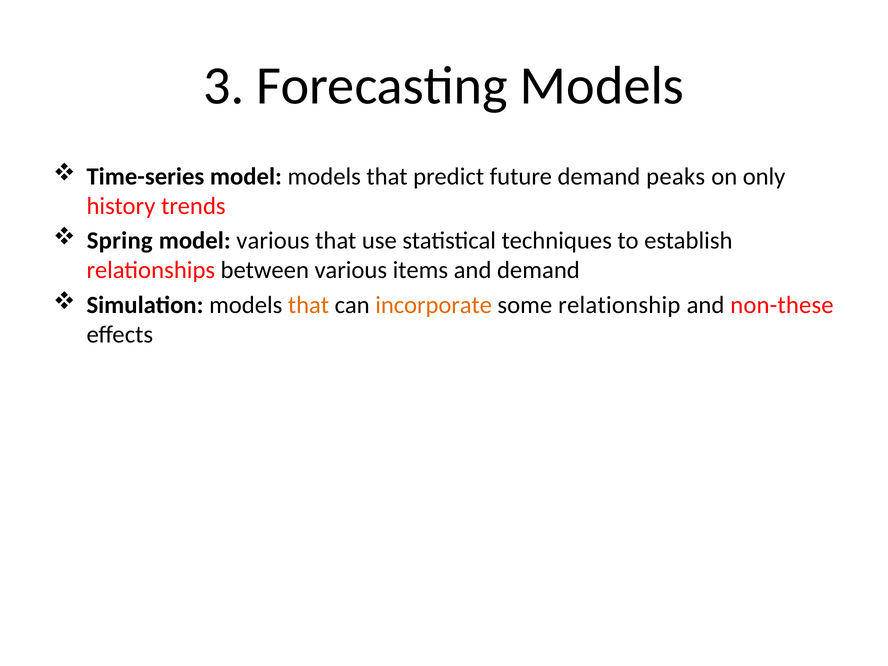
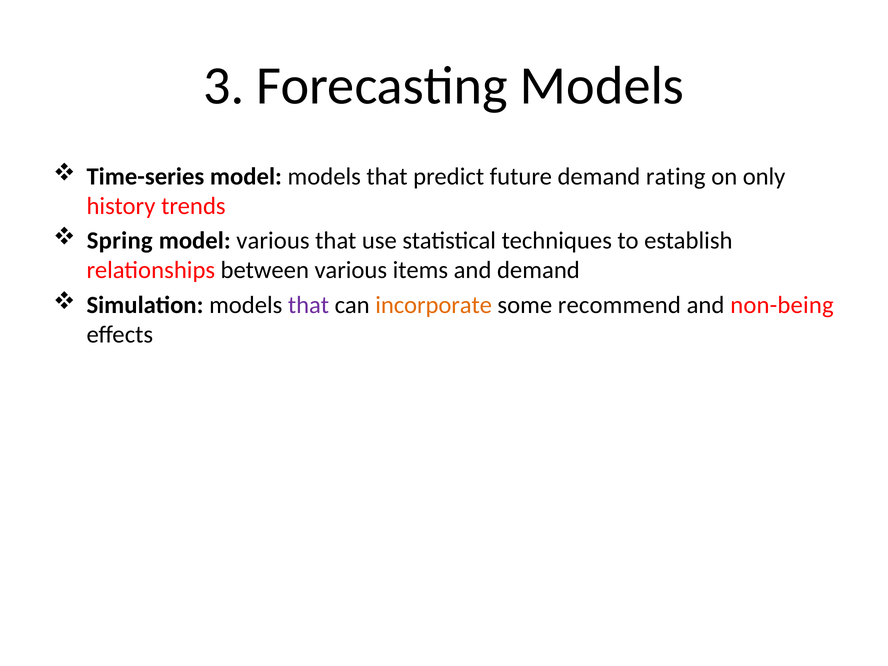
peaks: peaks -> rating
that at (309, 305) colour: orange -> purple
relationship: relationship -> recommend
non-these: non-these -> non-being
